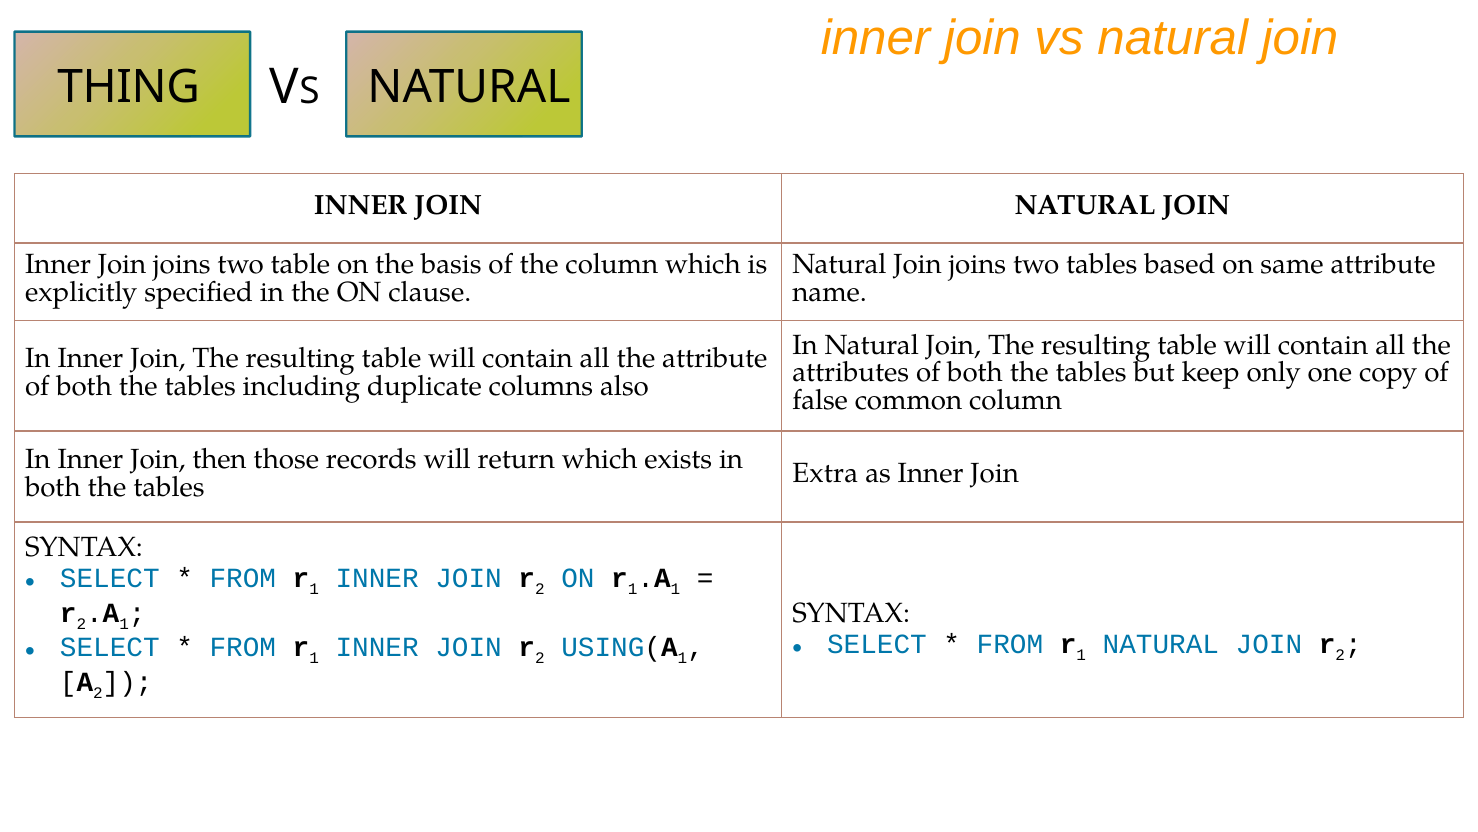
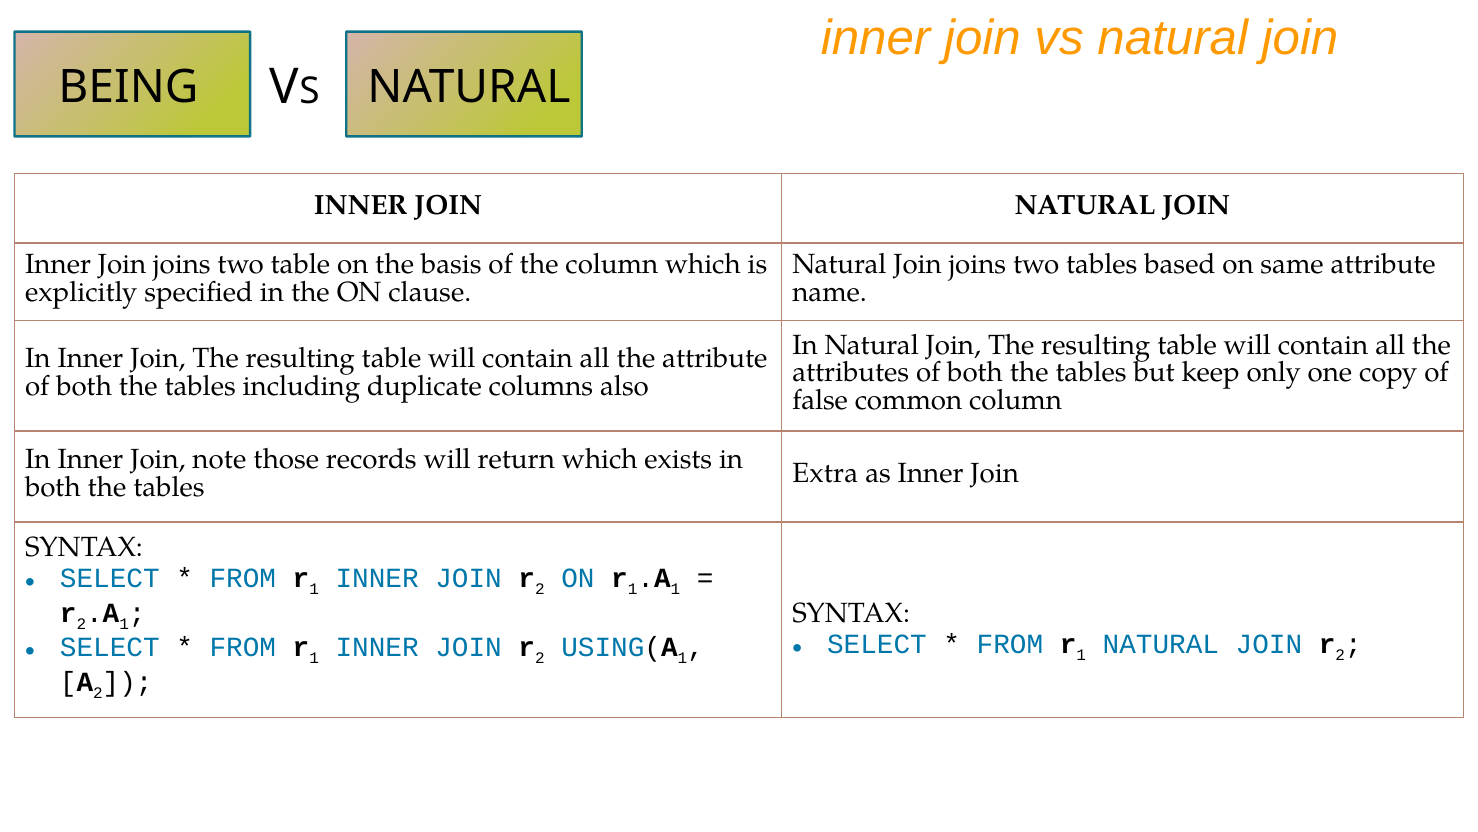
THING: THING -> BEING
then: then -> note
